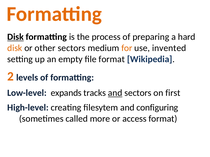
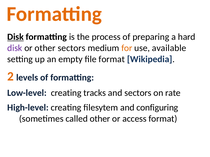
disk at (15, 48) colour: orange -> purple
invented: invented -> available
Low-level expands: expands -> creating
and at (115, 93) underline: present -> none
first: first -> rate
called more: more -> other
